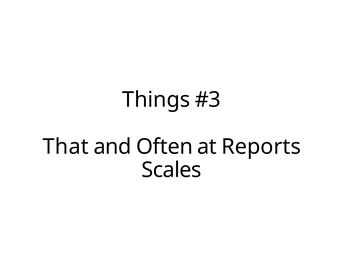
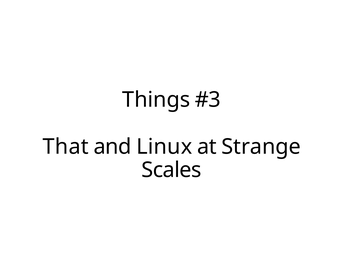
Often: Often -> Linux
Reports: Reports -> Strange
